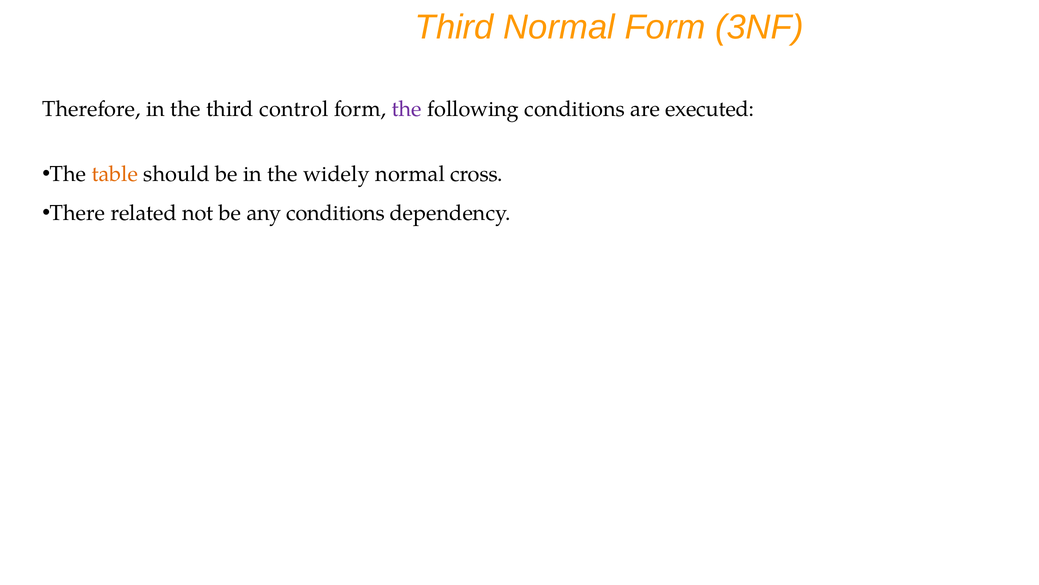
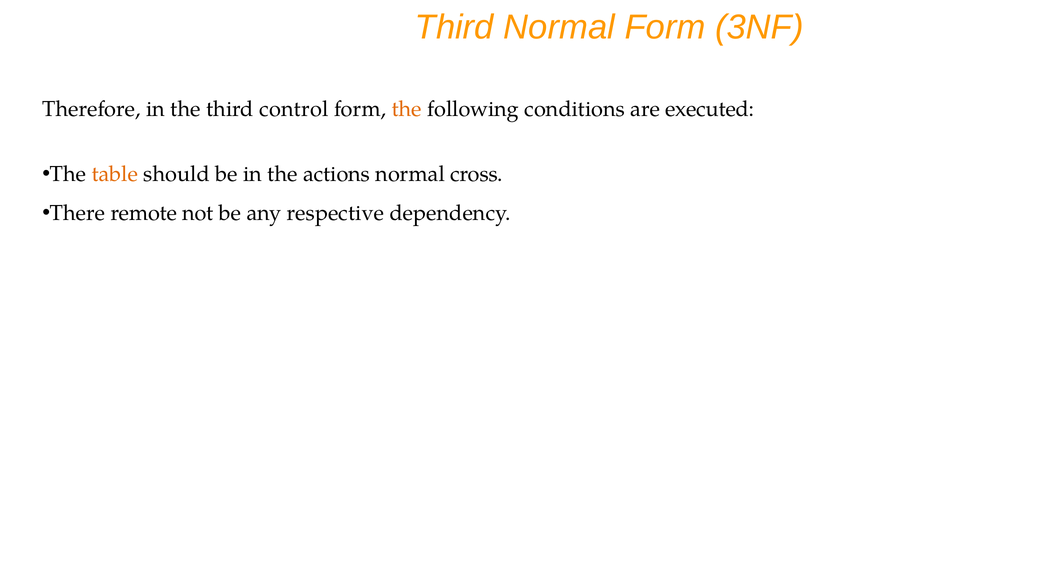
the at (407, 109) colour: purple -> orange
widely: widely -> actions
related: related -> remote
any conditions: conditions -> respective
